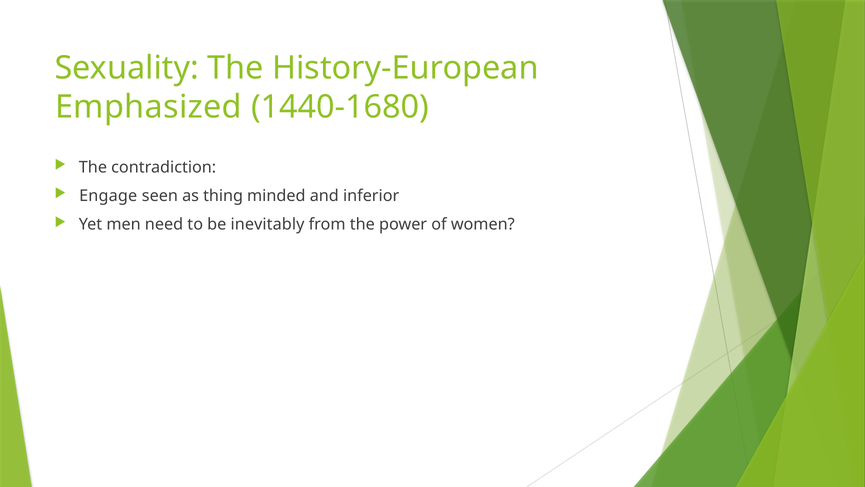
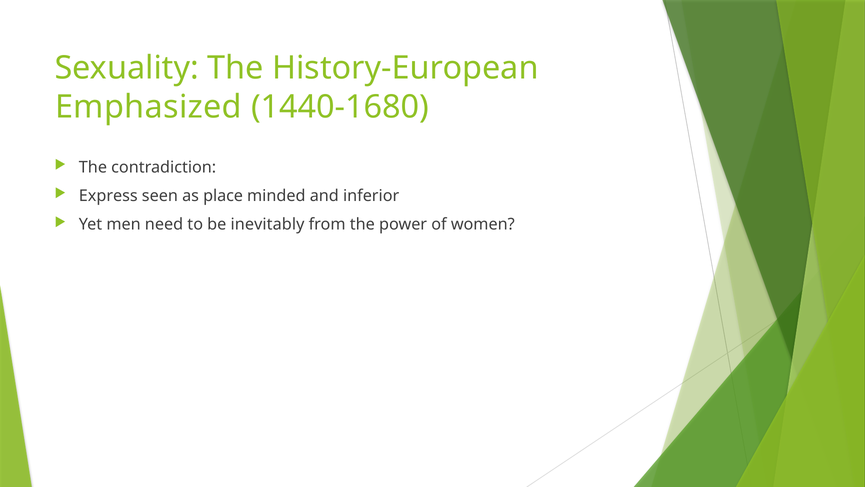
Engage: Engage -> Express
thing: thing -> place
